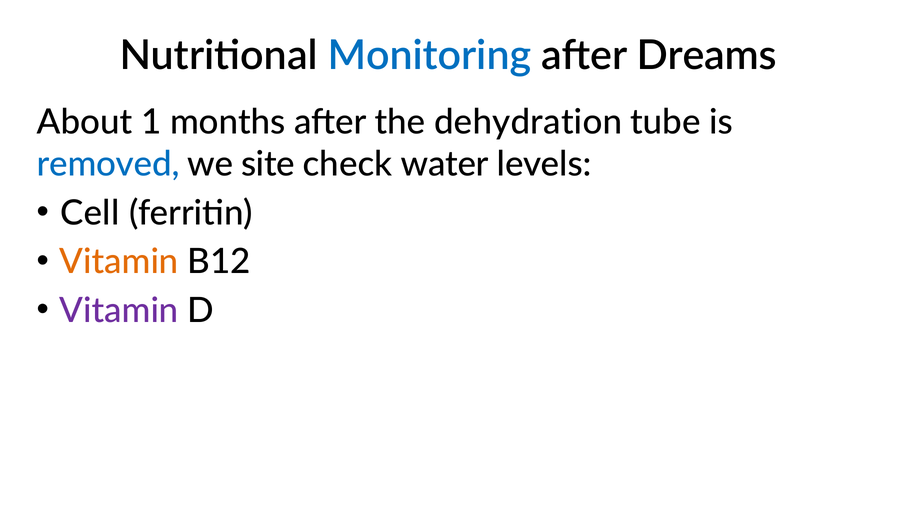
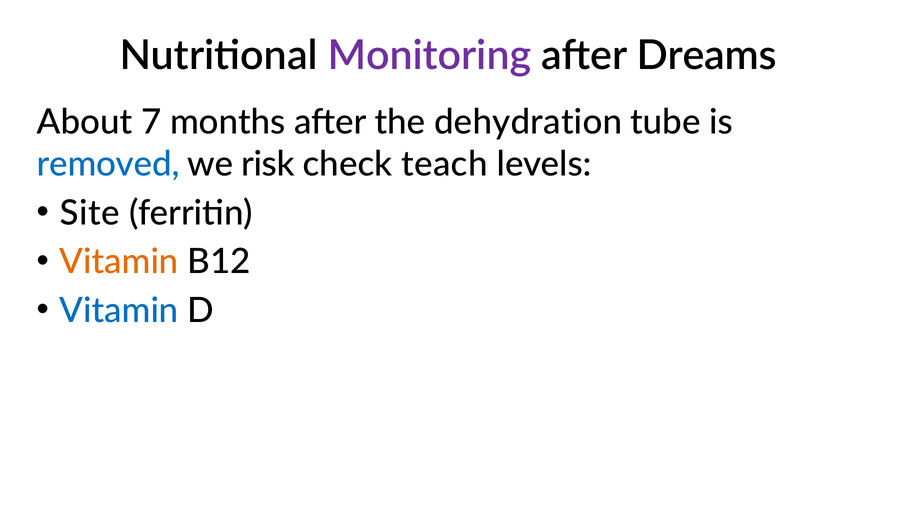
Monitoring colour: blue -> purple
1: 1 -> 7
site: site -> risk
water: water -> teach
Cell: Cell -> Site
Vitamin at (119, 311) colour: purple -> blue
